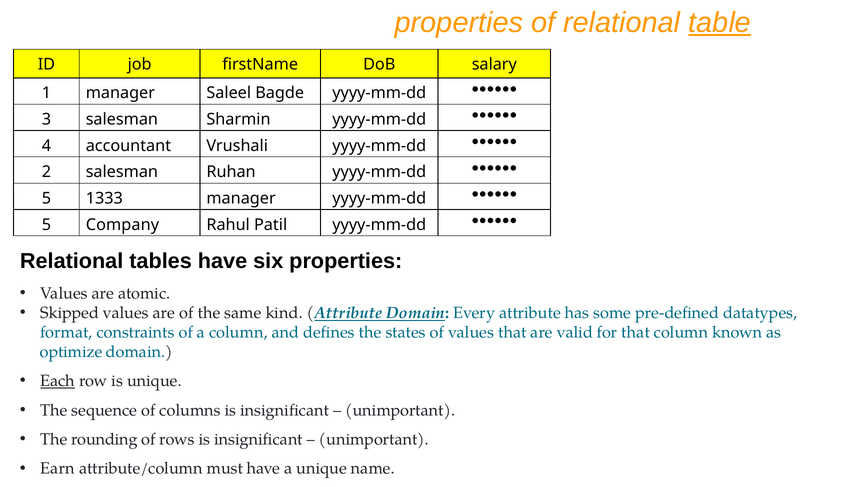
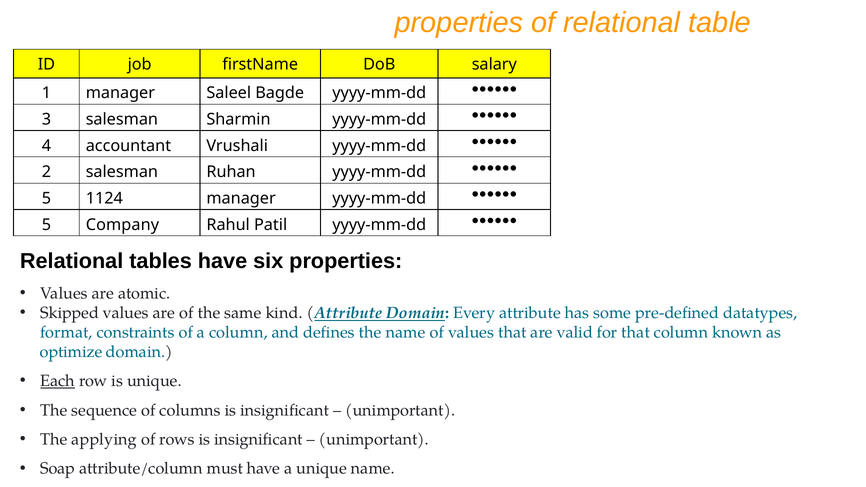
table underline: present -> none
1333: 1333 -> 1124
the states: states -> name
rounding: rounding -> applying
Earn: Earn -> Soap
